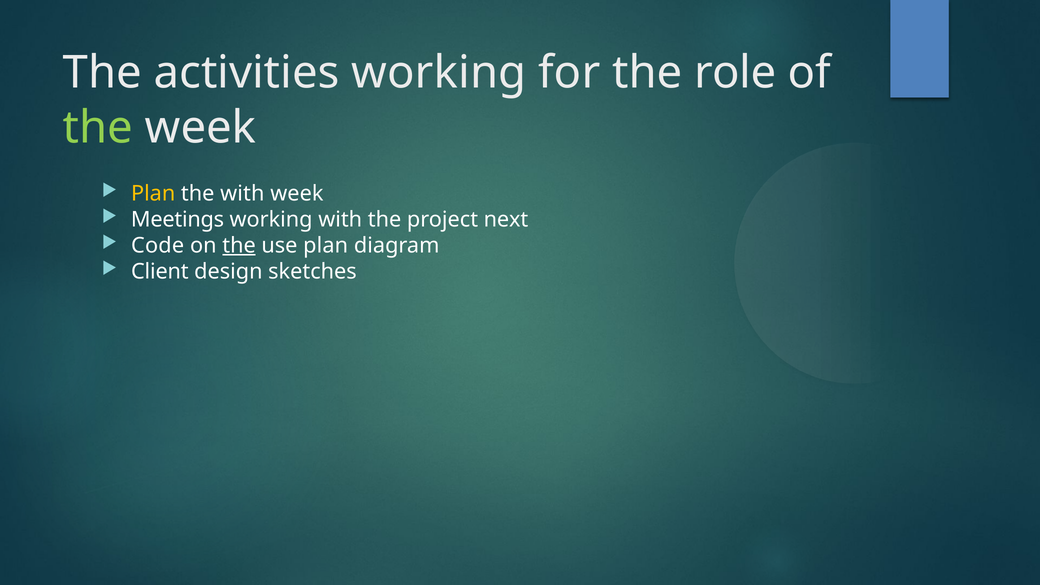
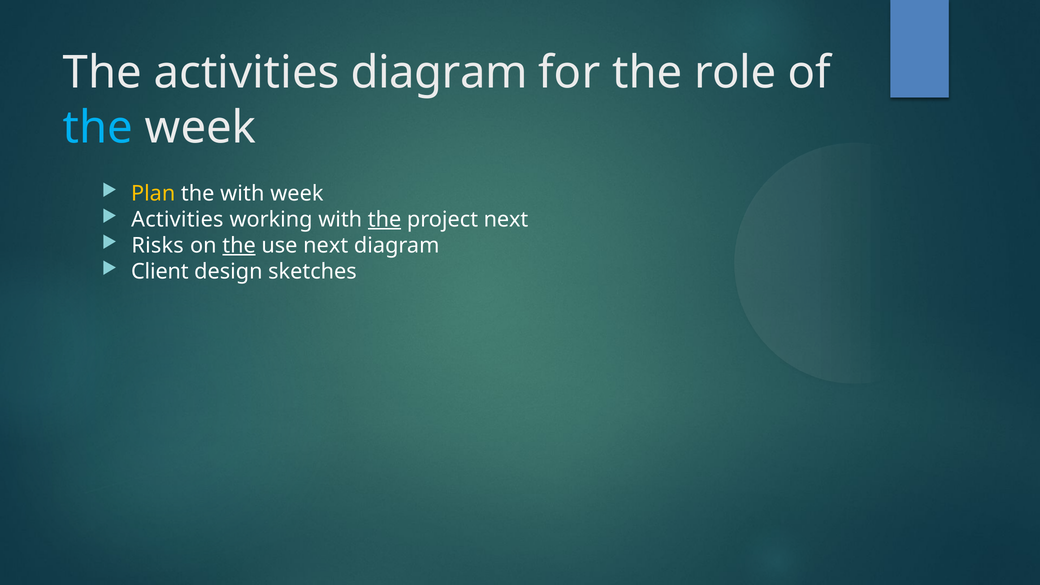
activities working: working -> diagram
the at (98, 128) colour: light green -> light blue
Meetings at (178, 220): Meetings -> Activities
the at (385, 220) underline: none -> present
Code: Code -> Risks
use plan: plan -> next
